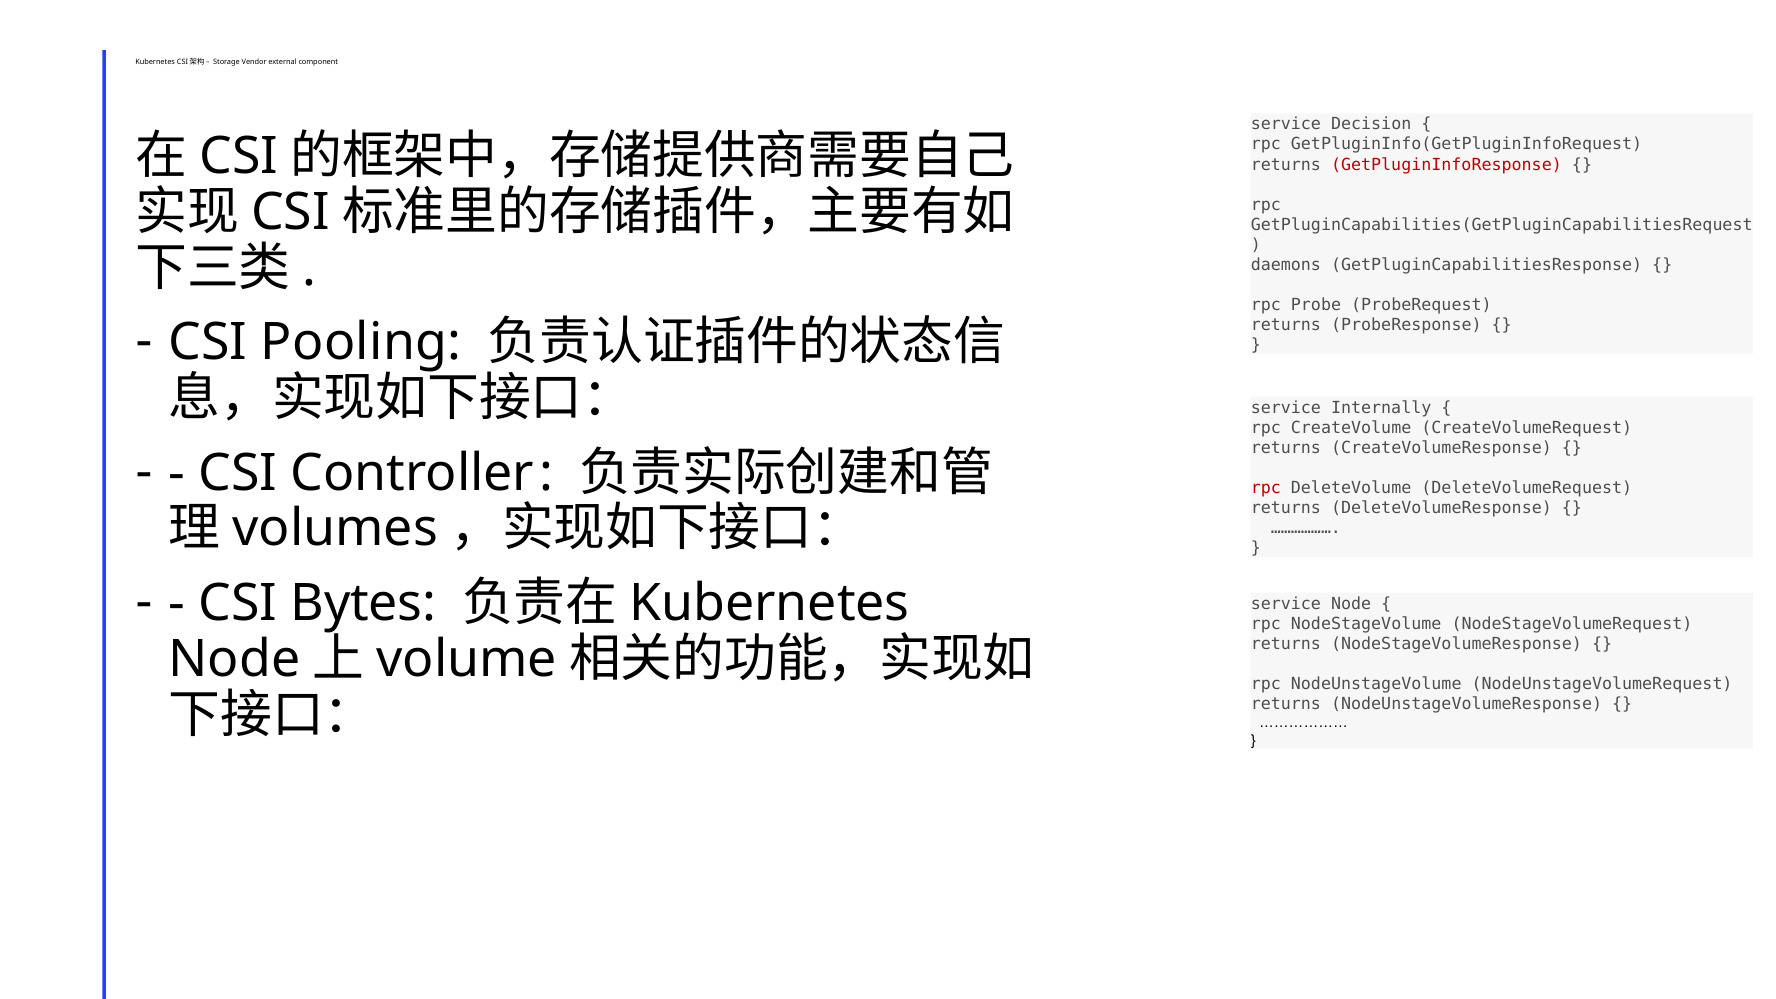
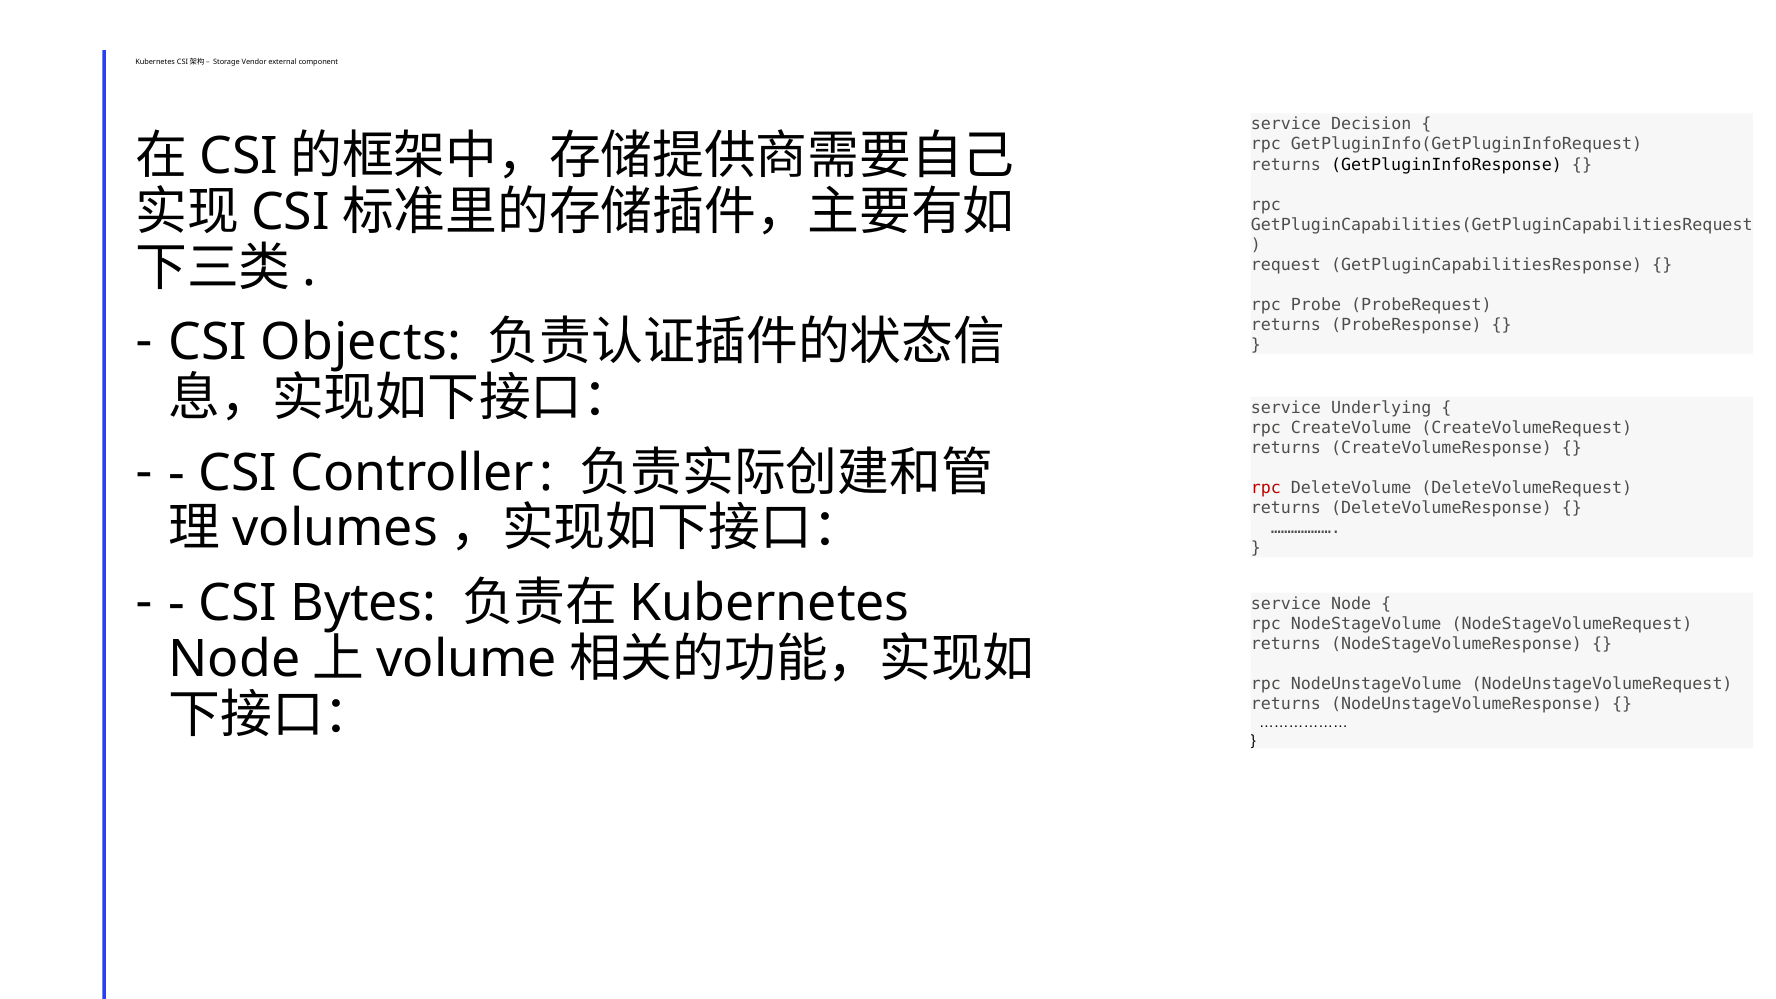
GetPluginInfoResponse colour: red -> black
daemons: daemons -> request
Pooling: Pooling -> Objects
Internally: Internally -> Underlying
